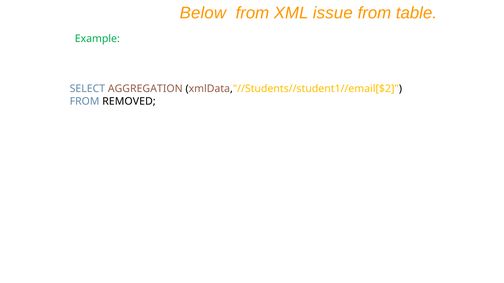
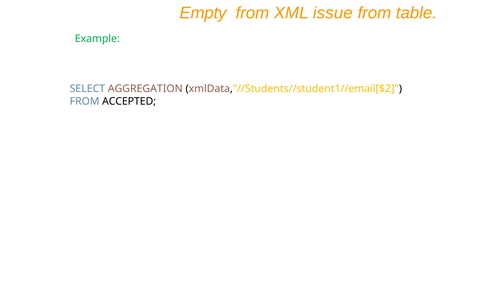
Below: Below -> Empty
REMOVED: REMOVED -> ACCEPTED
